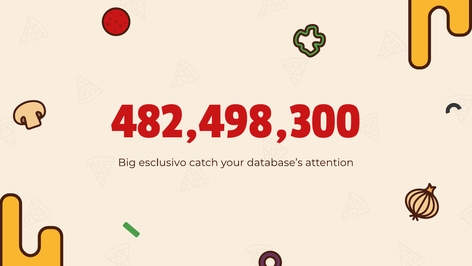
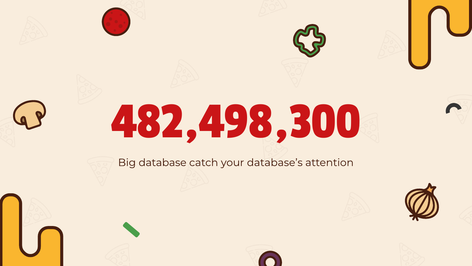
esclusivo: esclusivo -> database
